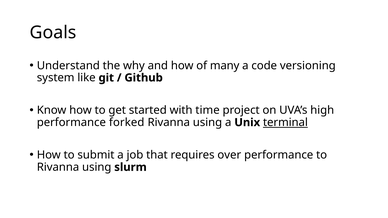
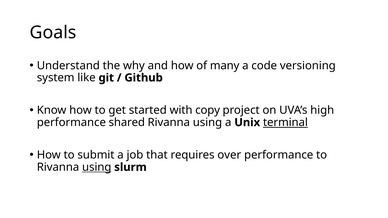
time: time -> copy
forked: forked -> shared
using at (97, 167) underline: none -> present
